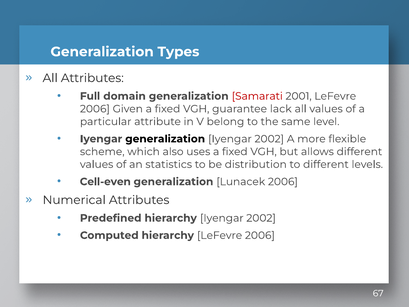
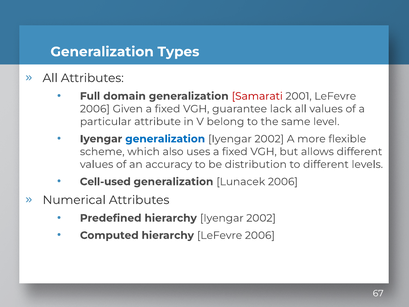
generalization at (165, 139) colour: black -> blue
statistics: statistics -> accuracy
Cell-even: Cell-even -> Cell-used
